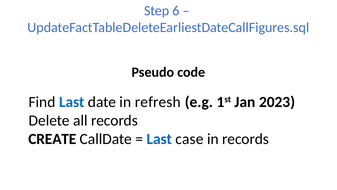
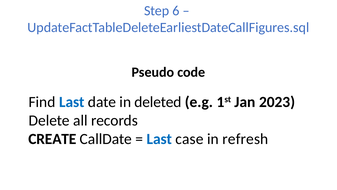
refresh: refresh -> deleted
in records: records -> refresh
